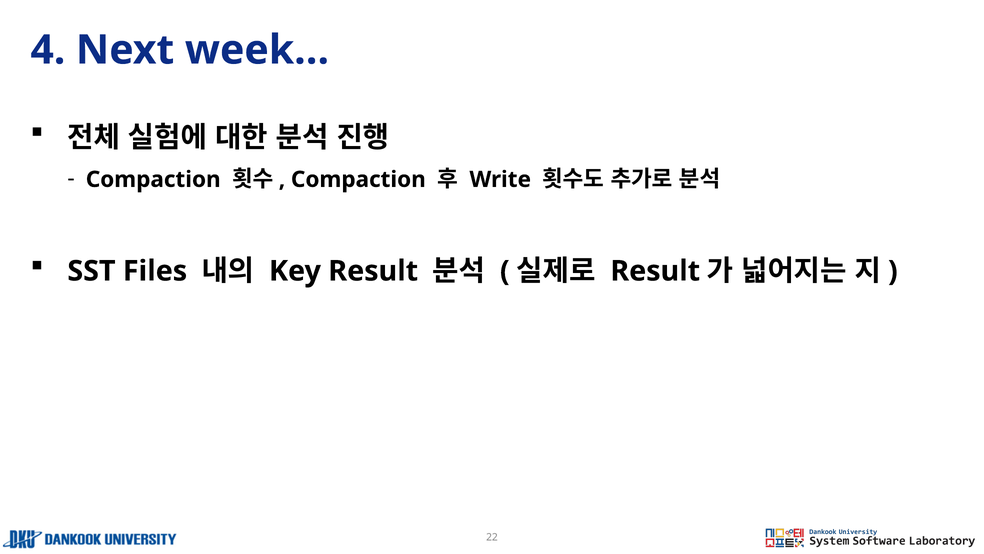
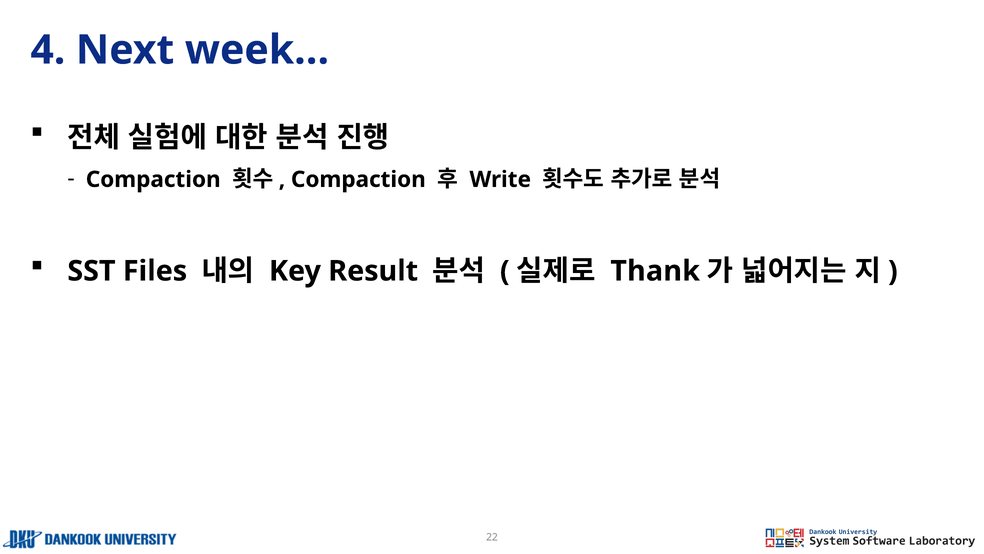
Result at (655, 271): Result -> Thank
